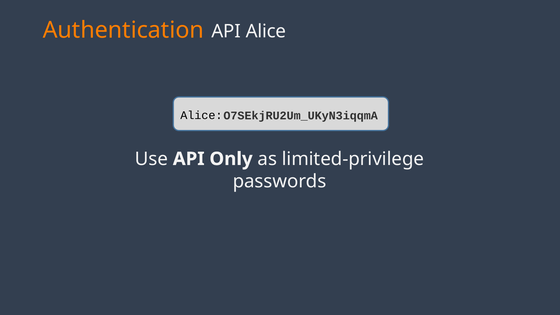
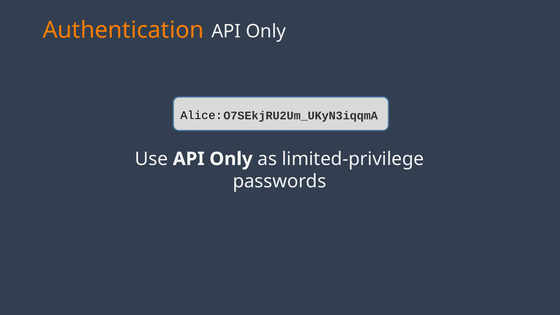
Alice at (266, 31): Alice -> Only
